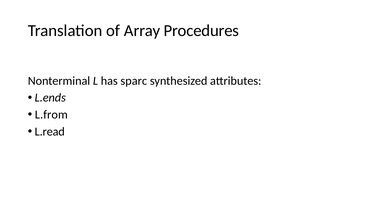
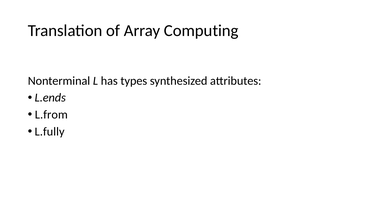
Procedures: Procedures -> Computing
sparc: sparc -> types
L.read: L.read -> L.fully
